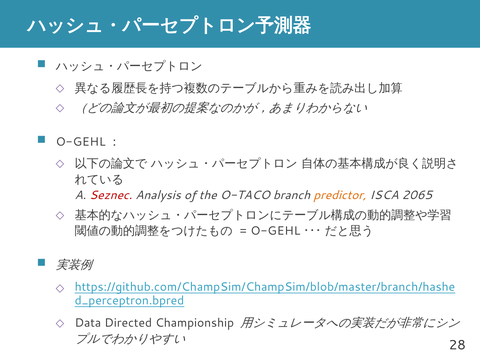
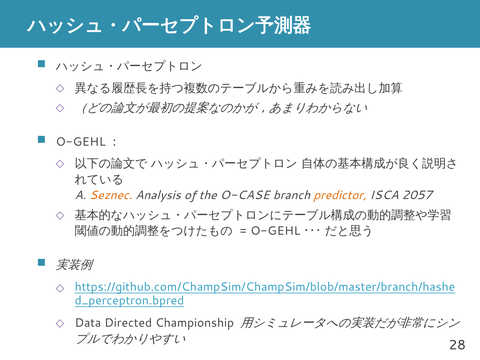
Seznec colour: red -> orange
O-TACO: O-TACO -> O-CASE
2065: 2065 -> 2057
